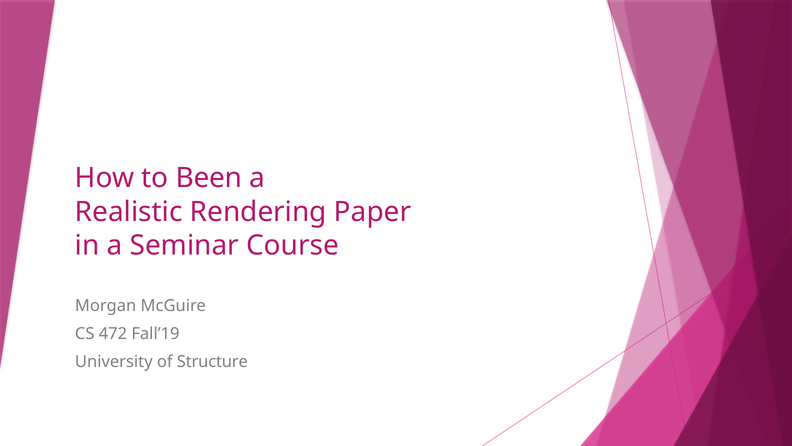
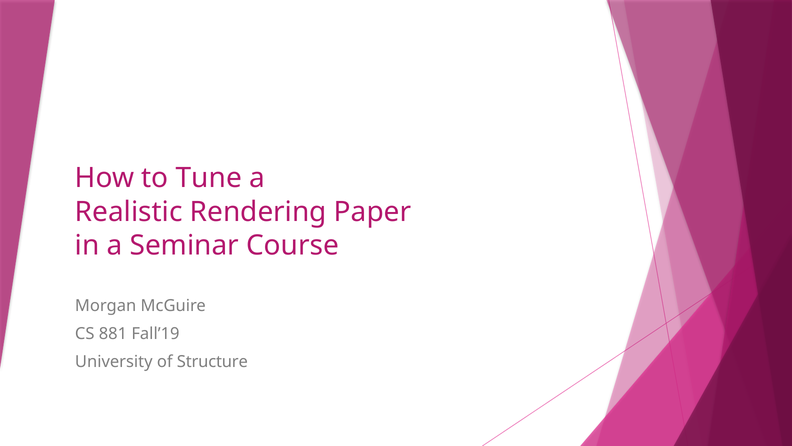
Been: Been -> Tune
472: 472 -> 881
